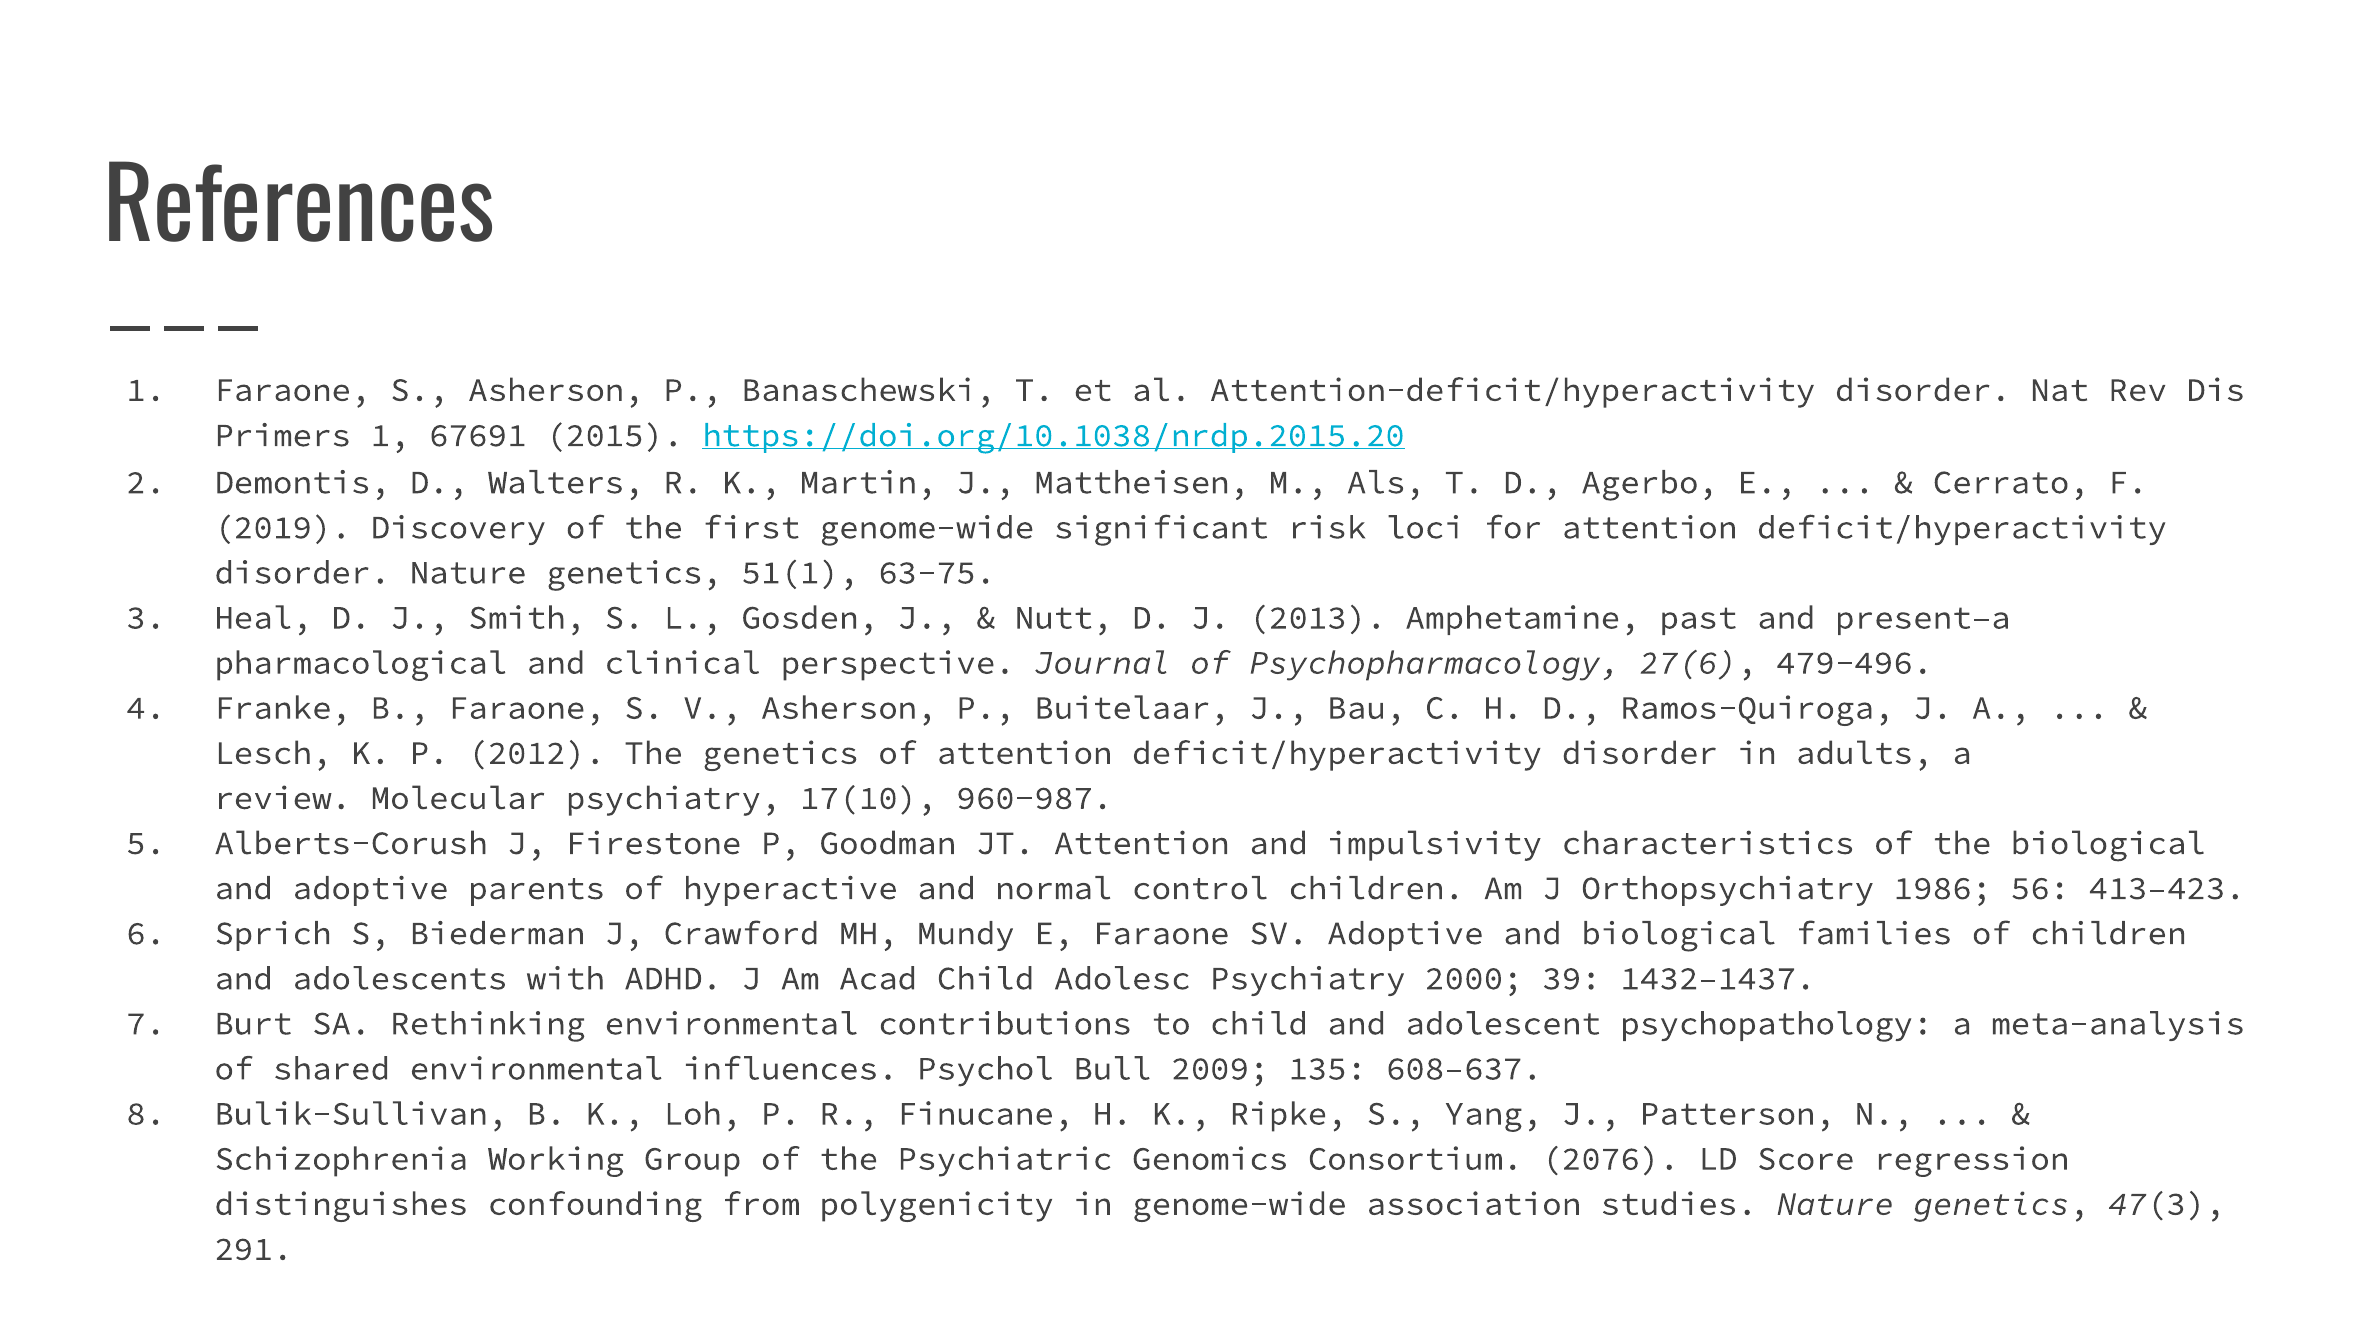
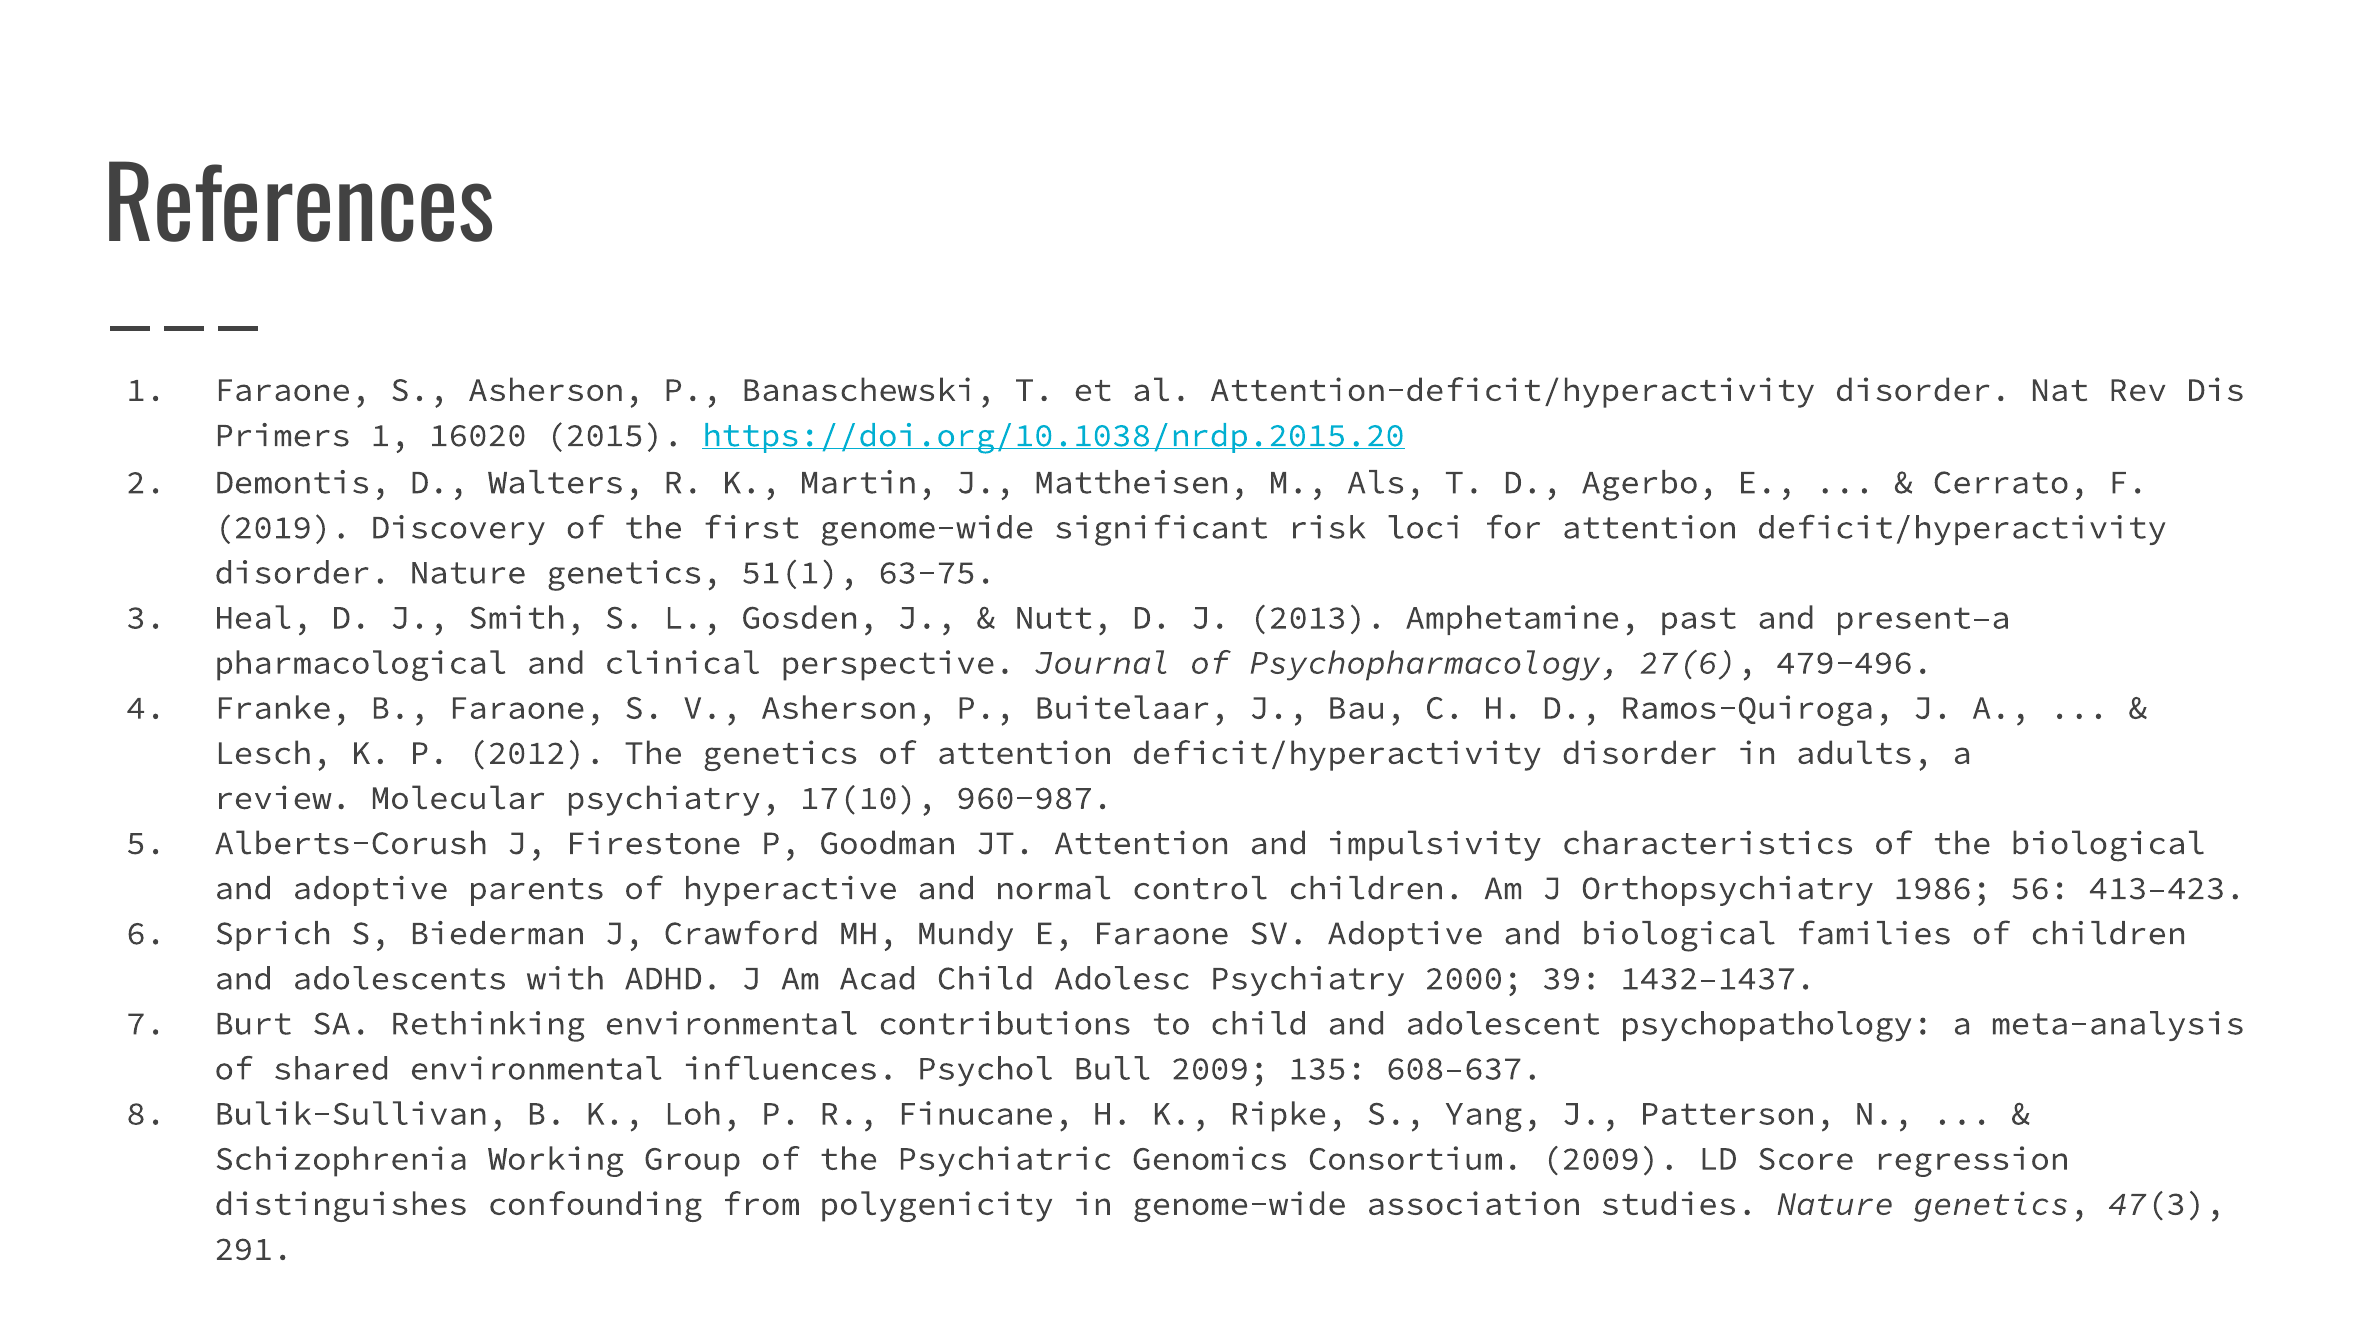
67691: 67691 -> 16020
Consortium 2076: 2076 -> 2009
